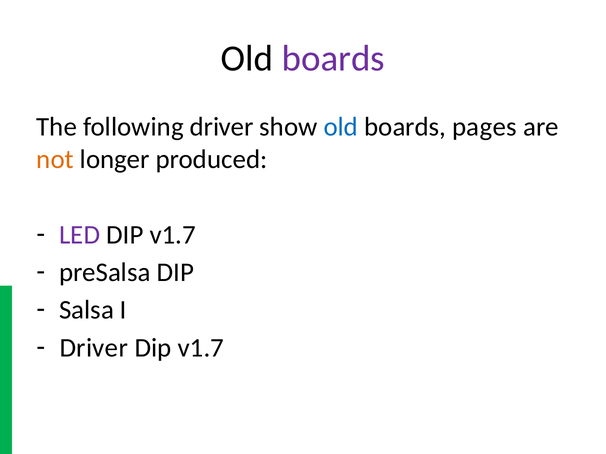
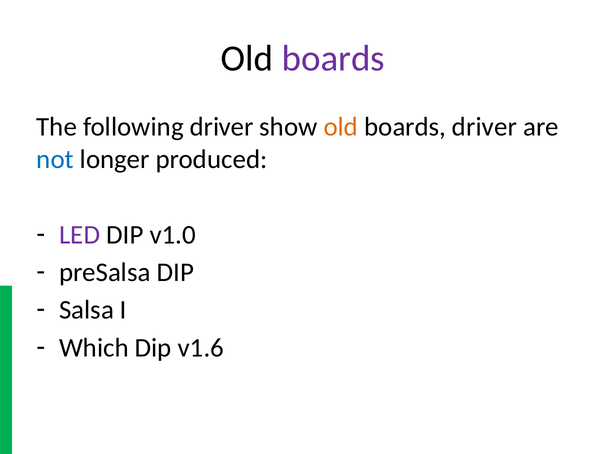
old at (341, 127) colour: blue -> orange
boards pages: pages -> driver
not colour: orange -> blue
v1.7 at (173, 235): v1.7 -> v1.0
Driver at (94, 348): Driver -> Which
v1.7 at (201, 348): v1.7 -> v1.6
